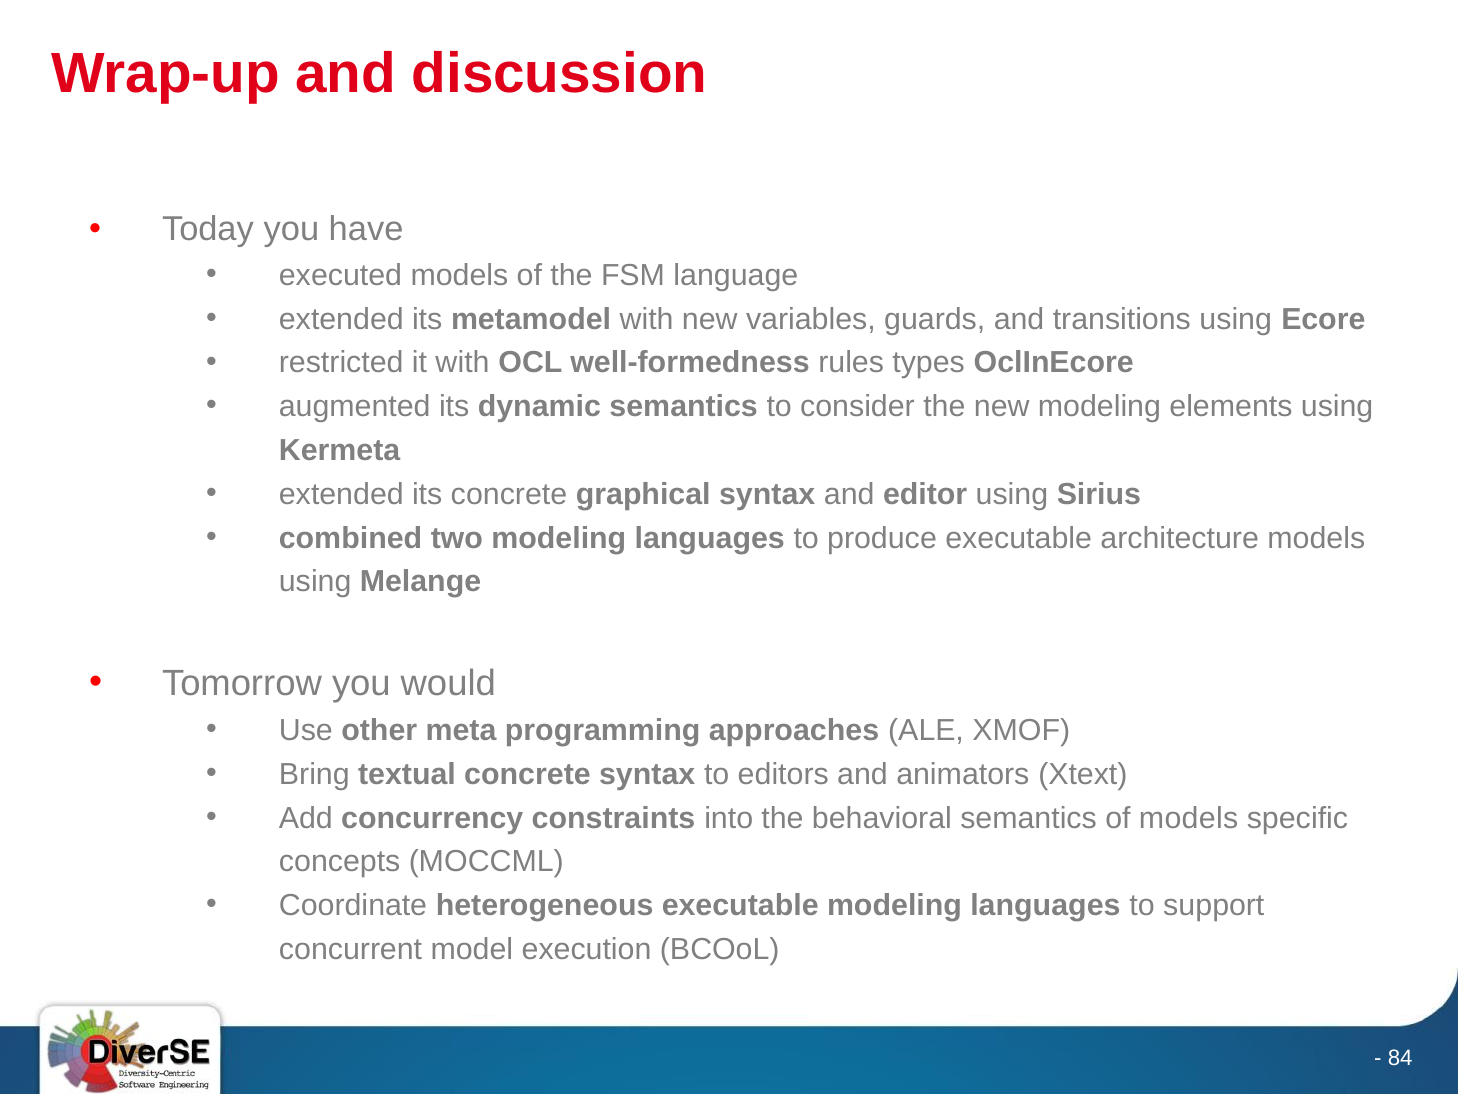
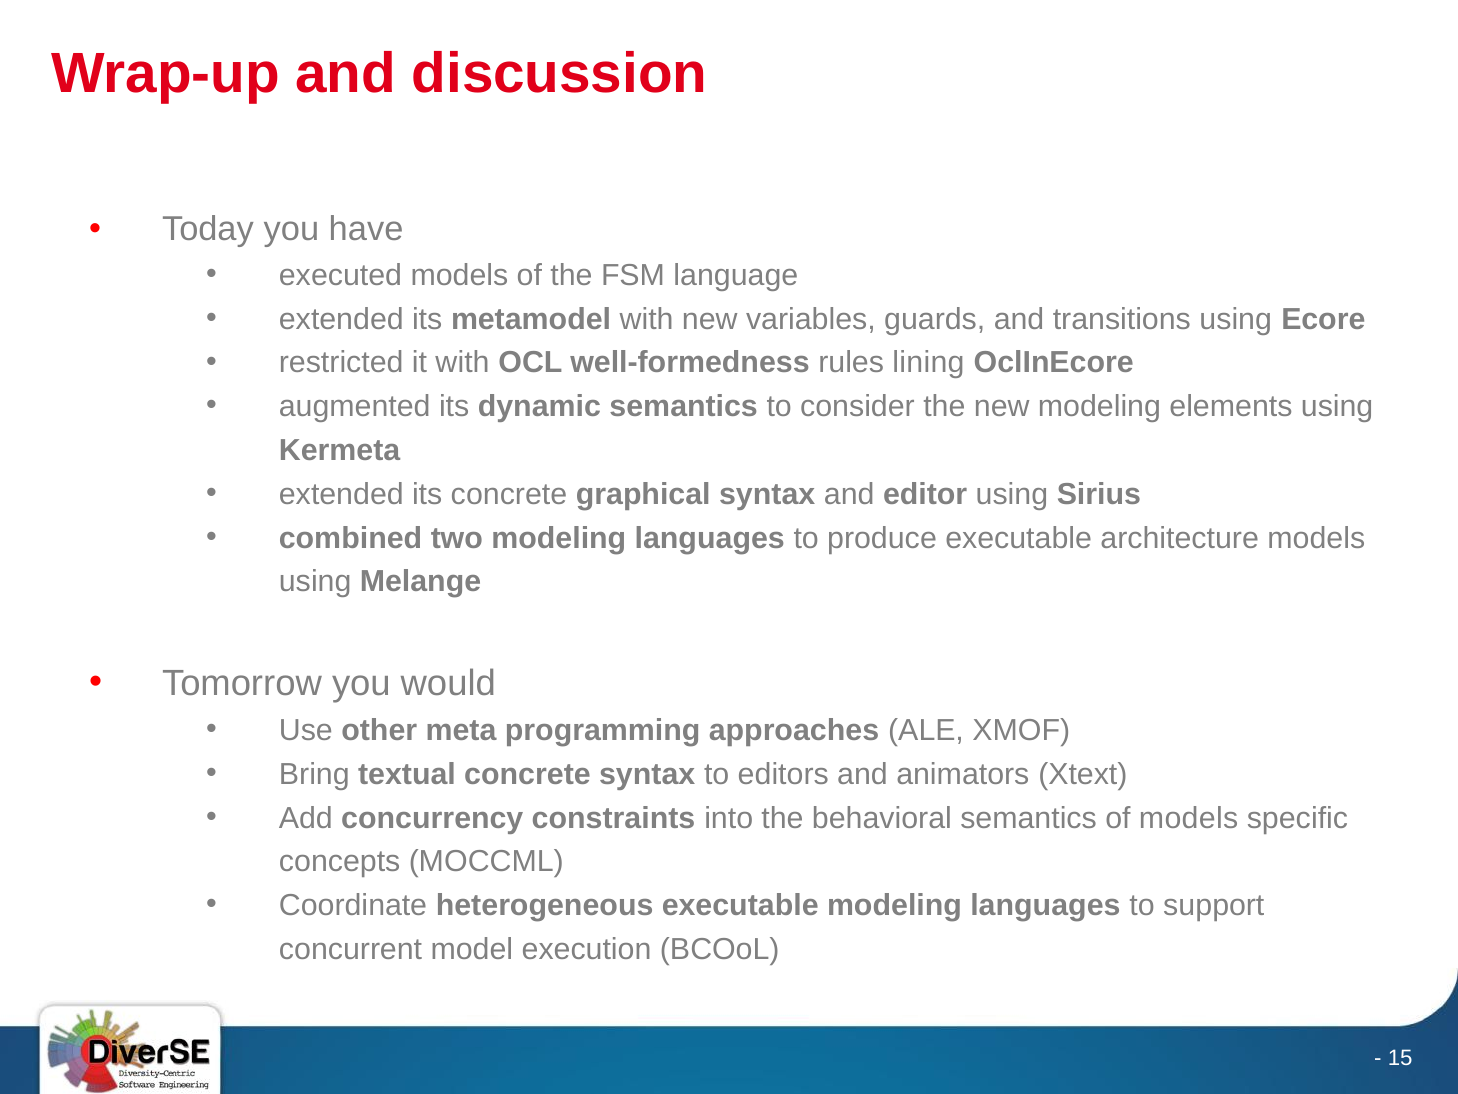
types: types -> lining
84: 84 -> 15
